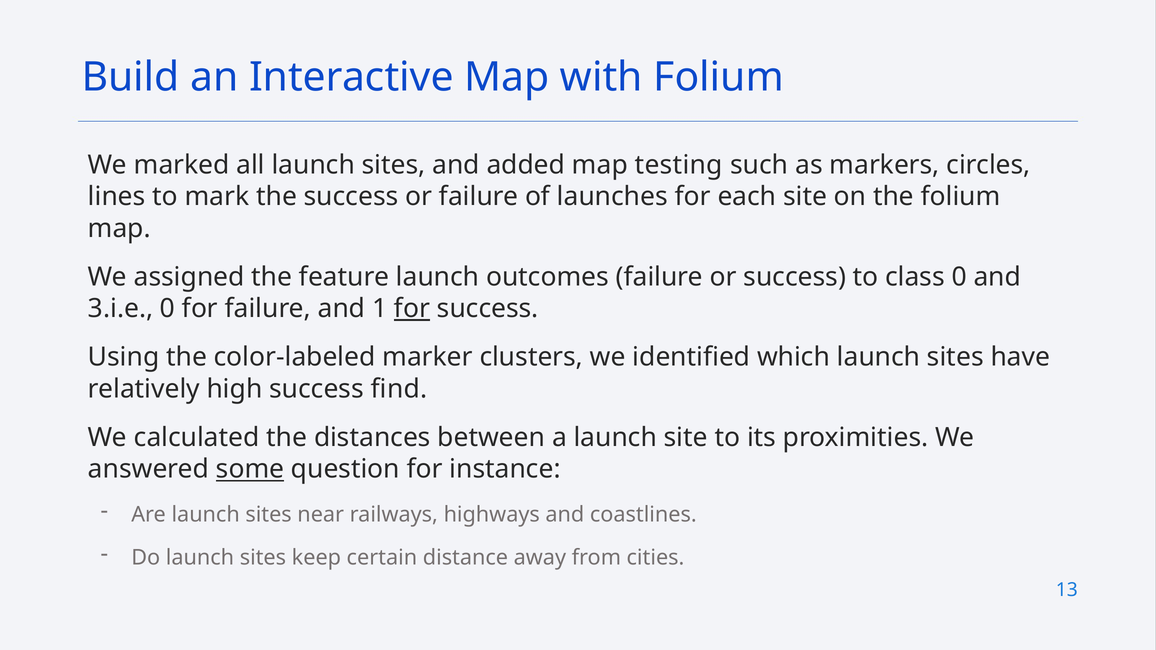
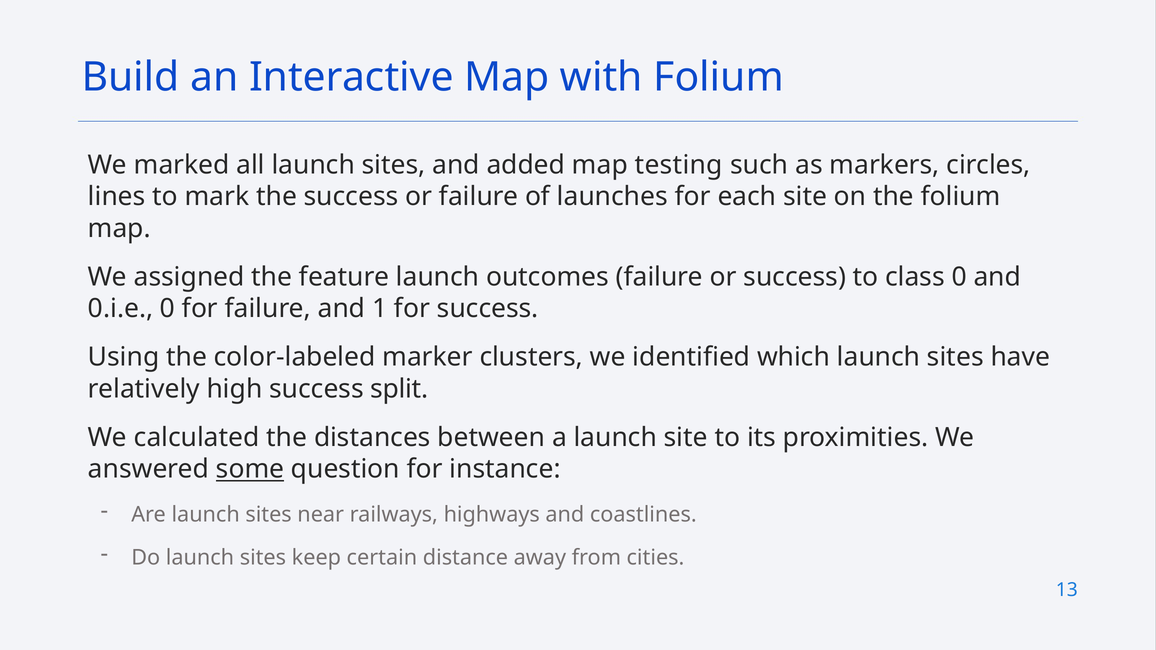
3.i.e: 3.i.e -> 0.i.e
for at (412, 309) underline: present -> none
find: find -> split
